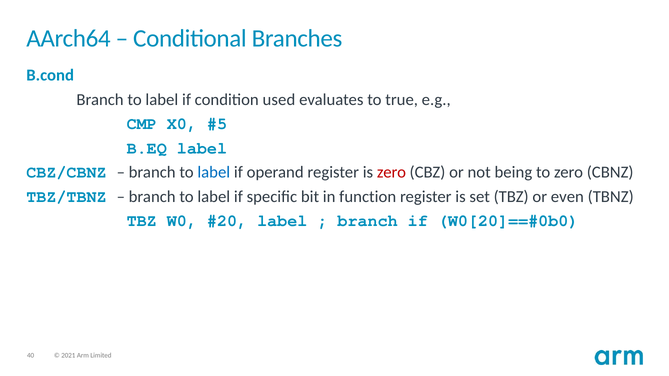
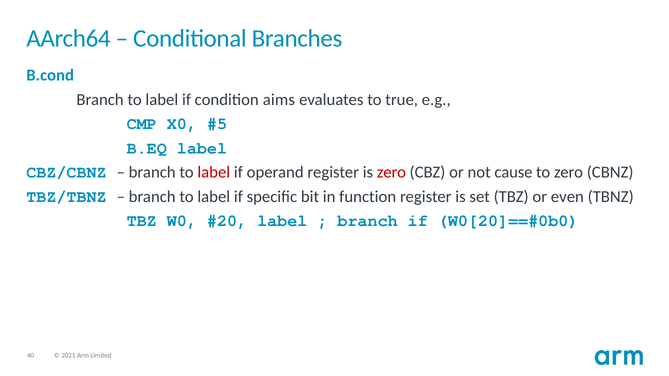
used: used -> aims
label at (214, 173) colour: blue -> red
being: being -> cause
